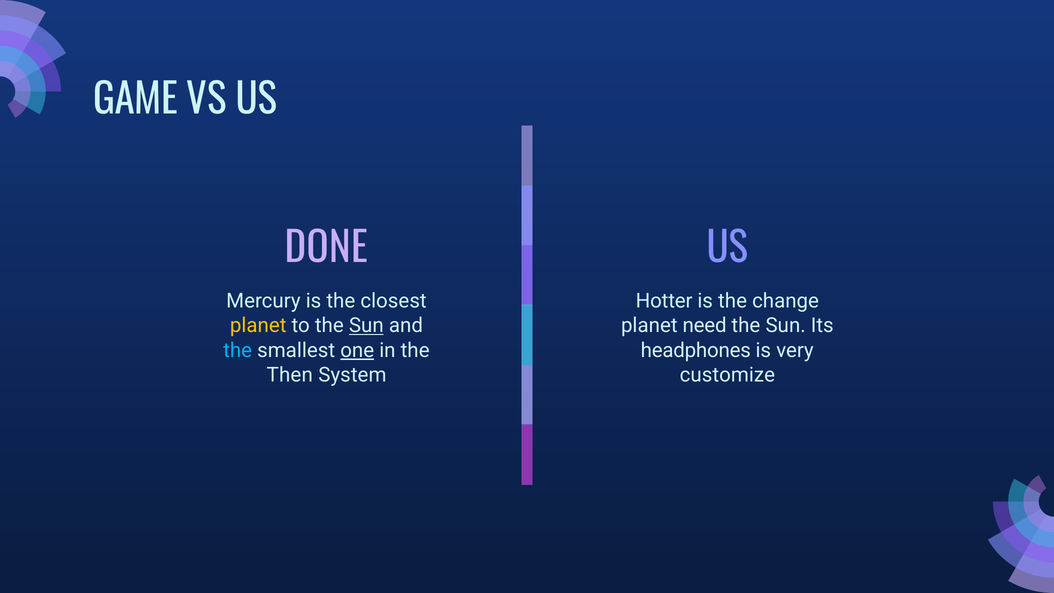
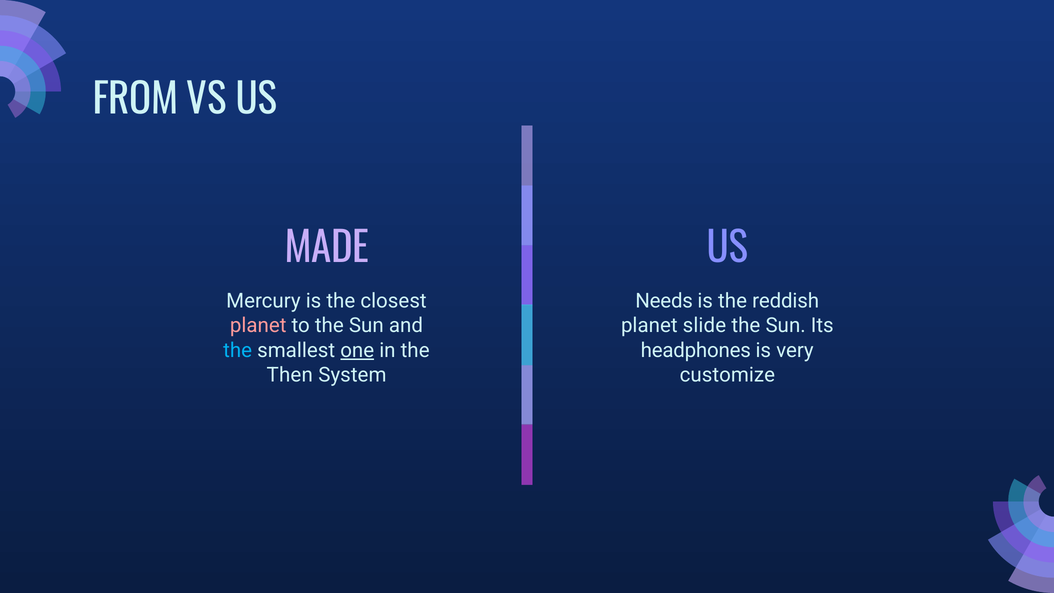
GAME: GAME -> FROM
DONE: DONE -> MADE
Hotter: Hotter -> Needs
change: change -> reddish
planet at (258, 326) colour: yellow -> pink
Sun at (366, 326) underline: present -> none
need: need -> slide
